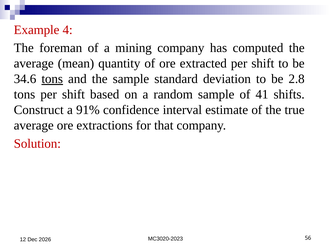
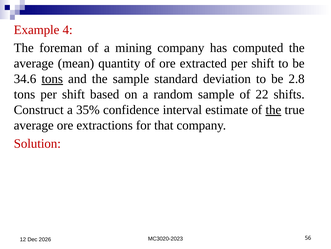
41: 41 -> 22
91%: 91% -> 35%
the at (273, 110) underline: none -> present
